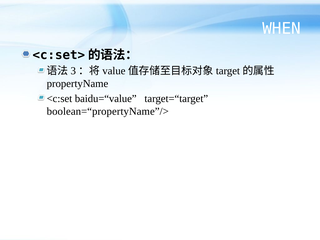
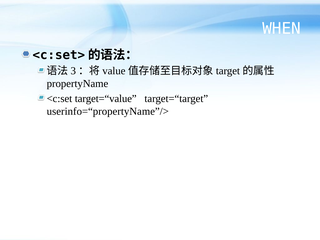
baidu=“value: baidu=“value -> target=“value
boolean=“propertyName”/>: boolean=“propertyName”/> -> userinfo=“propertyName”/>
